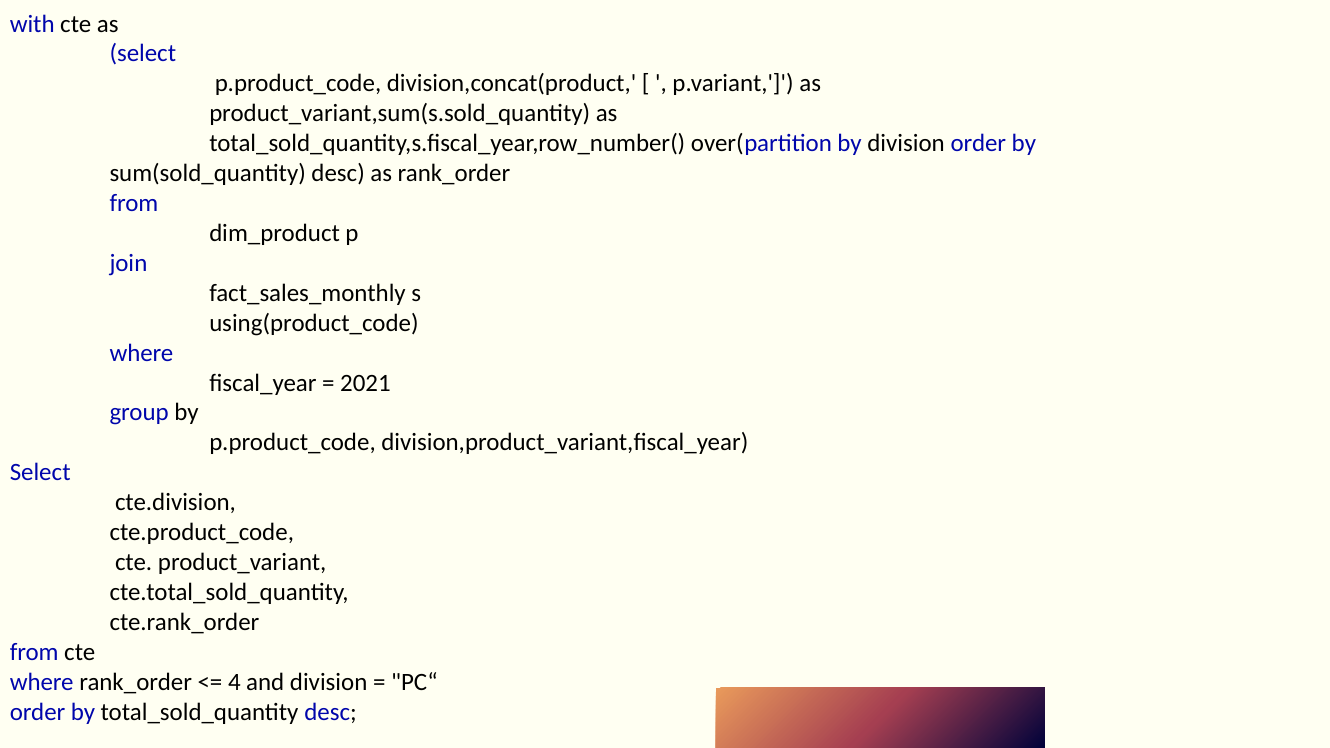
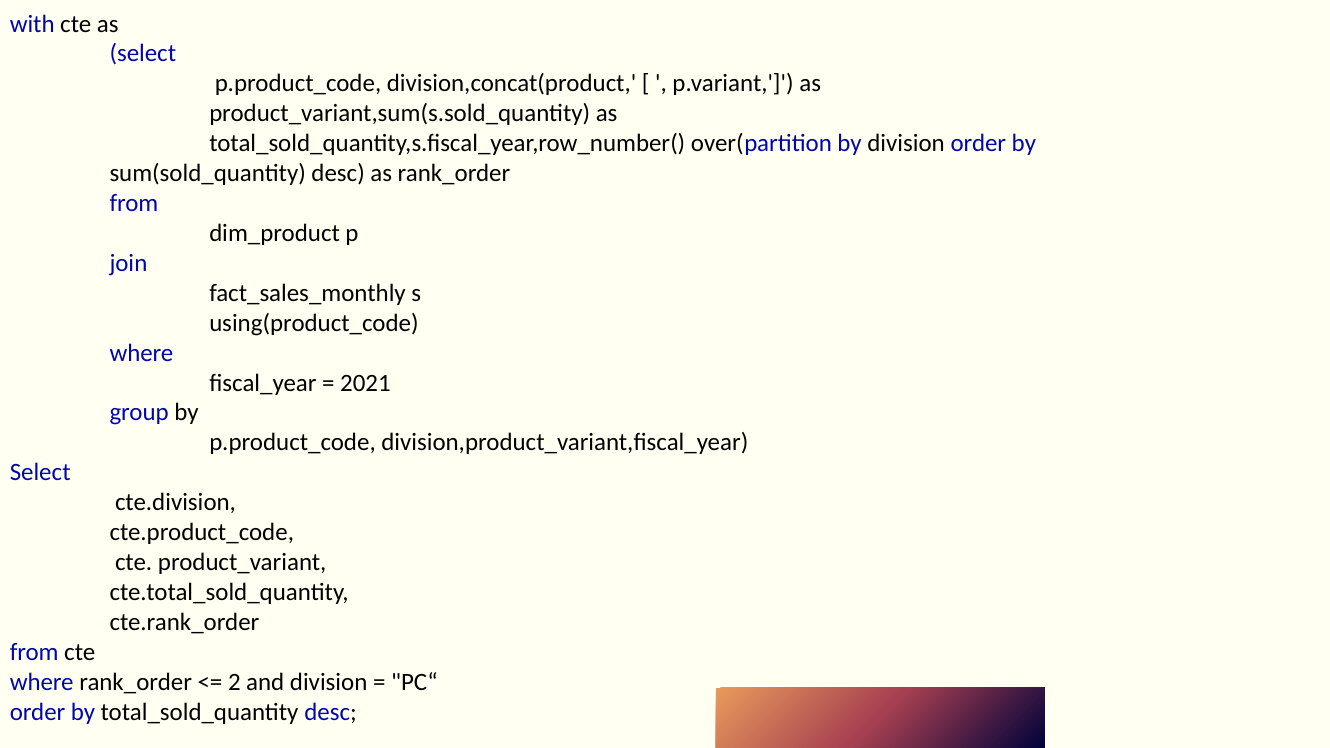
4: 4 -> 2
